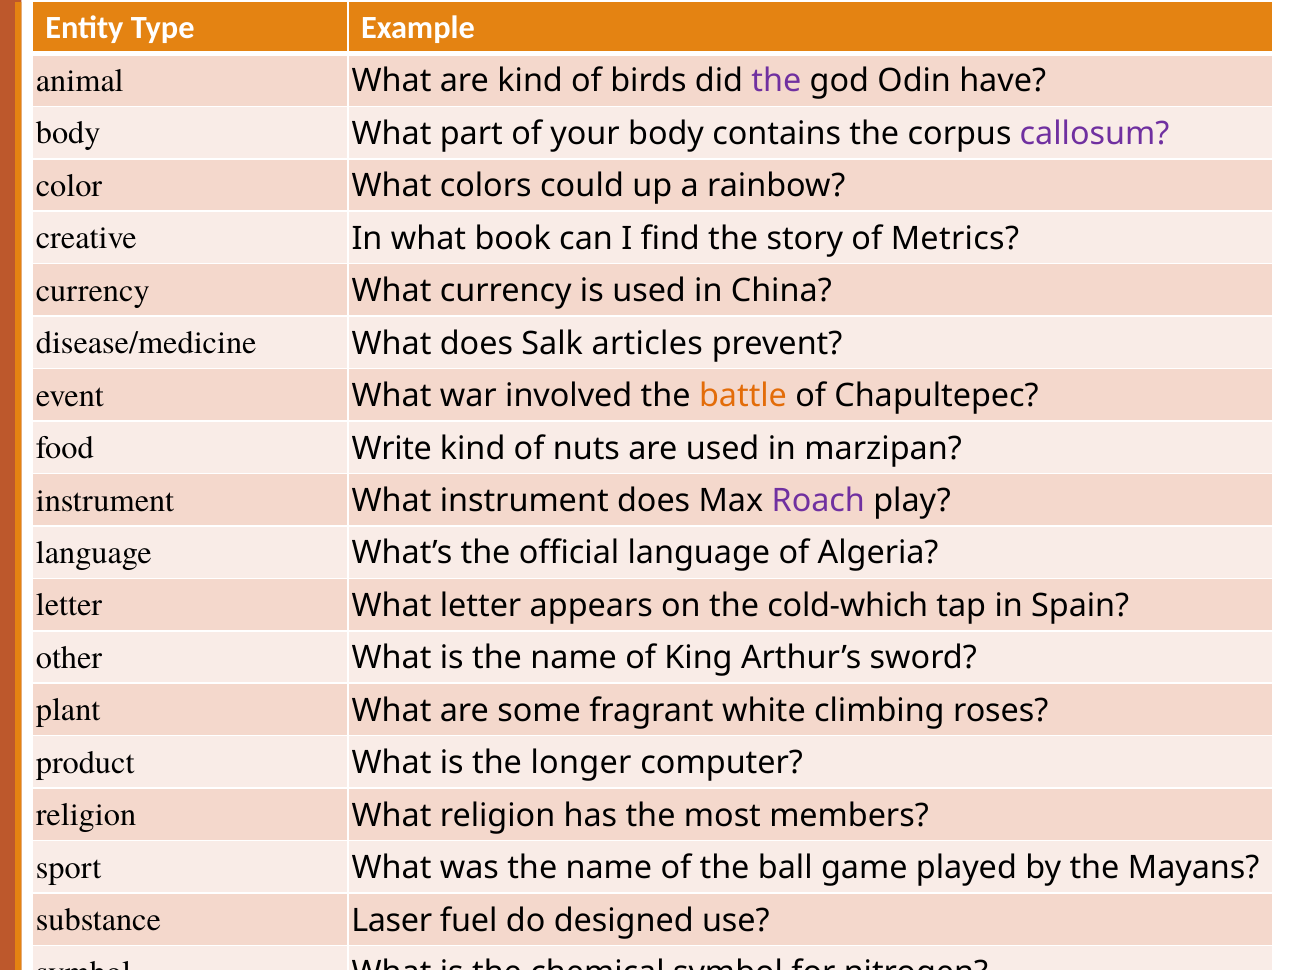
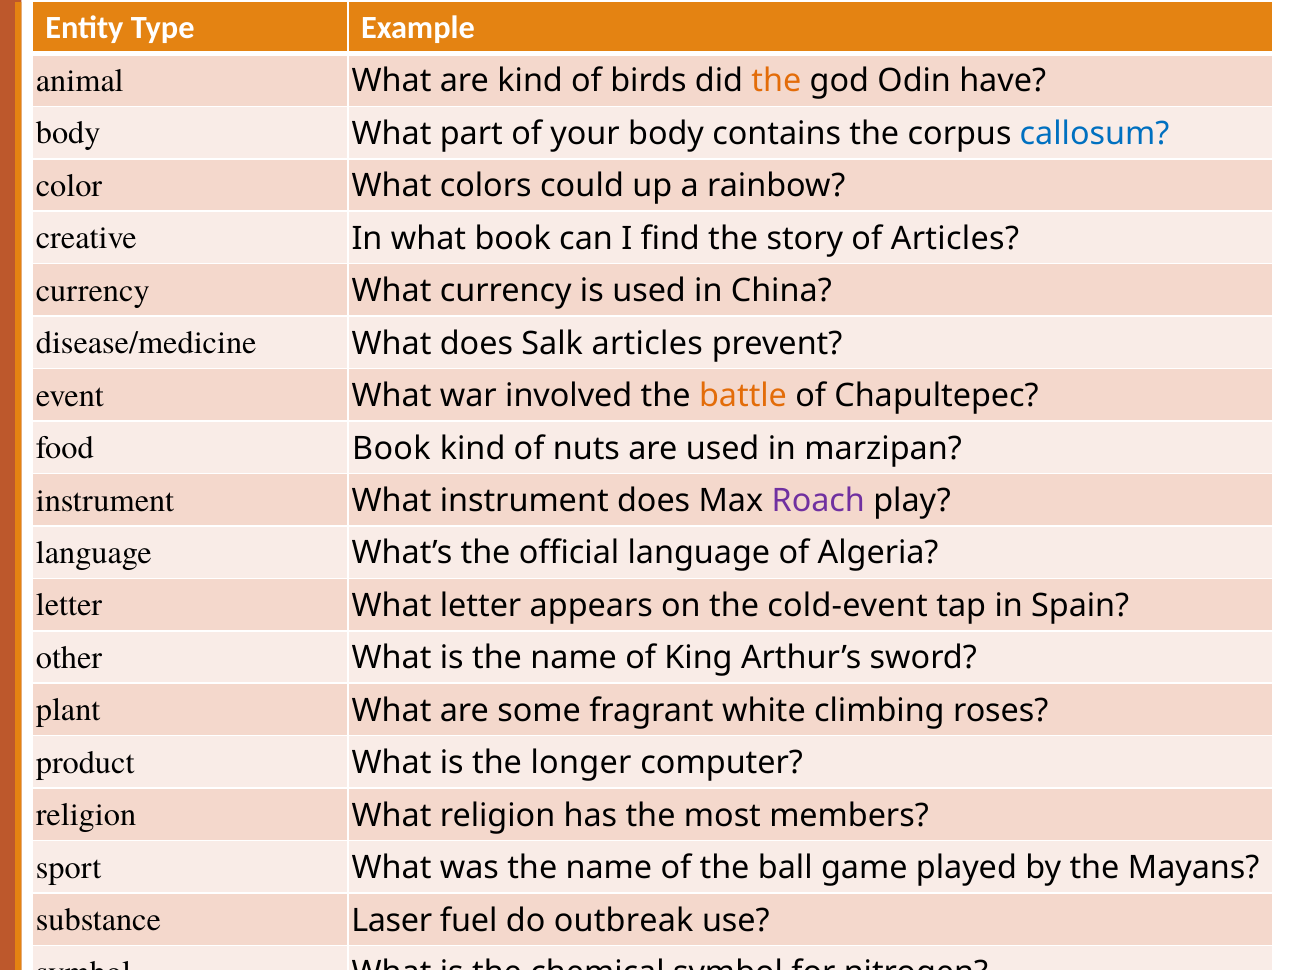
the at (776, 81) colour: purple -> orange
callosum colour: purple -> blue
of Metrics: Metrics -> Articles
food Write: Write -> Book
cold-which: cold-which -> cold-event
designed: designed -> outbreak
